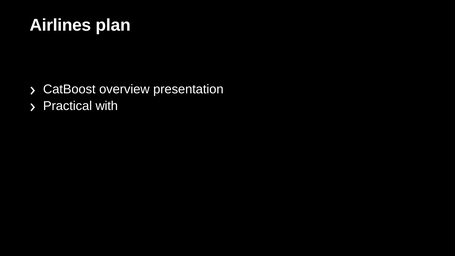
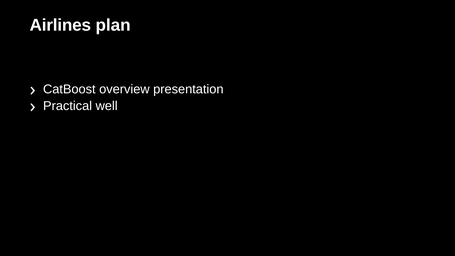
with: with -> well
